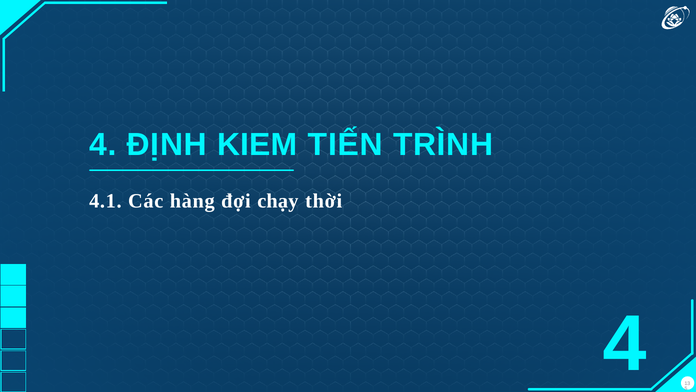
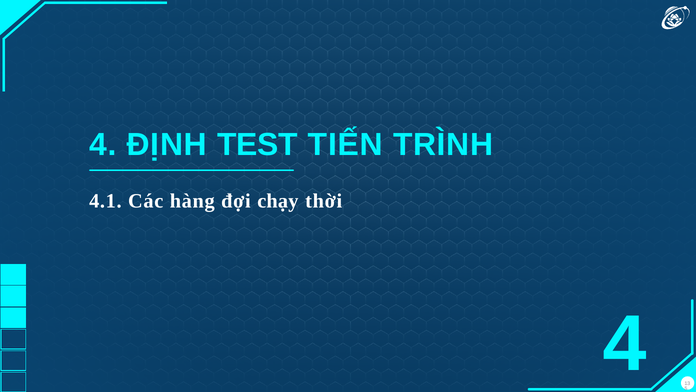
KIEM: KIEM -> TEST
